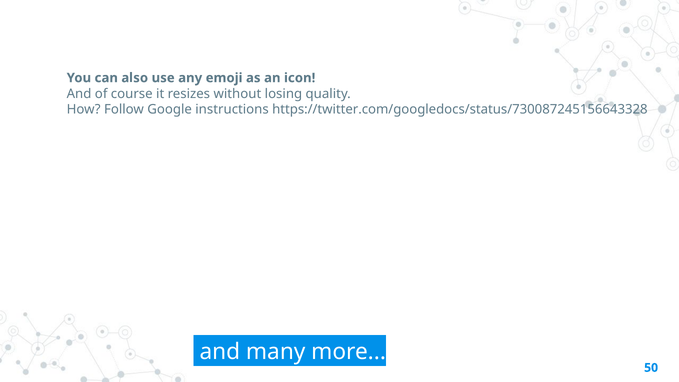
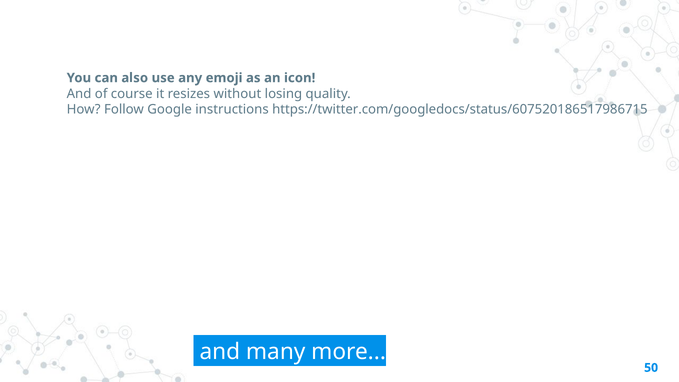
https://twitter.com/googledocs/status/730087245156643328: https://twitter.com/googledocs/status/730087245156643328 -> https://twitter.com/googledocs/status/607520186517986715
